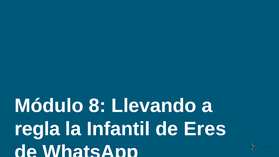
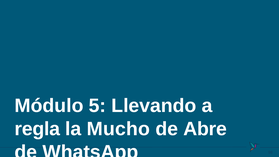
8: 8 -> 5
Infantil: Infantil -> Mucho
Eres: Eres -> Abre
